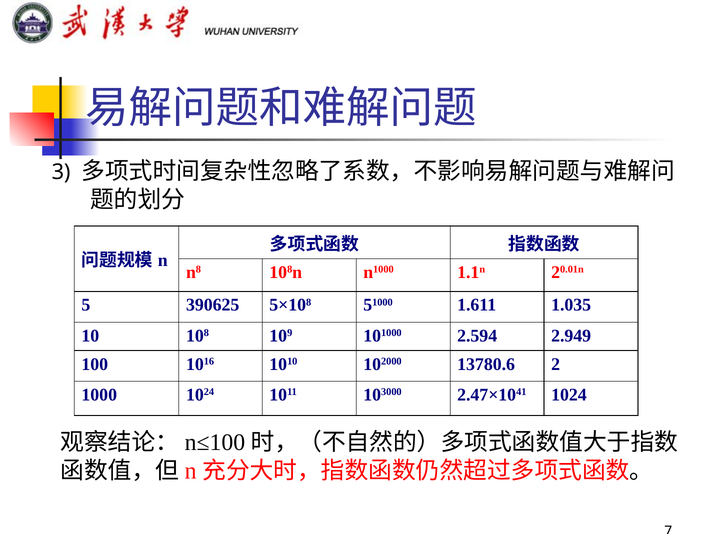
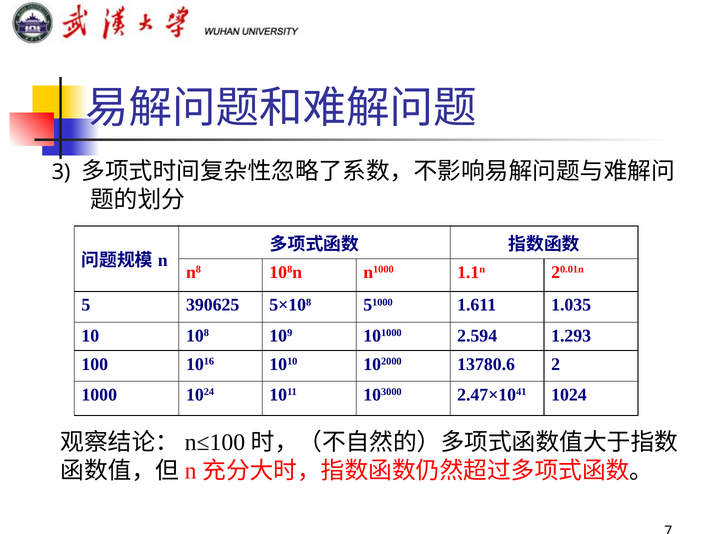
2.949: 2.949 -> 1.293
